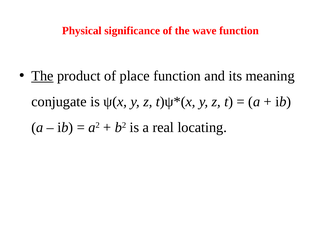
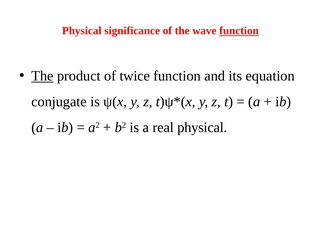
function at (239, 31) underline: none -> present
place: place -> twice
meaning: meaning -> equation
real locating: locating -> physical
